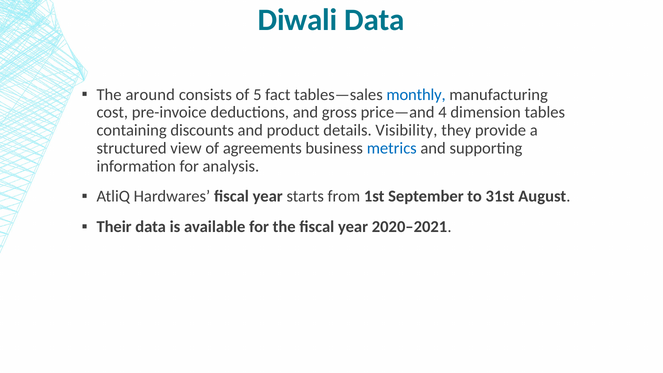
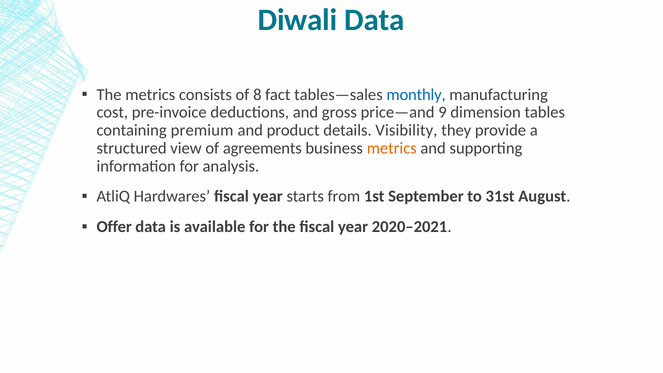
The around: around -> metrics
5: 5 -> 8
4: 4 -> 9
discounts: discounts -> premium
metrics at (392, 148) colour: blue -> orange
Their: Their -> Offer
